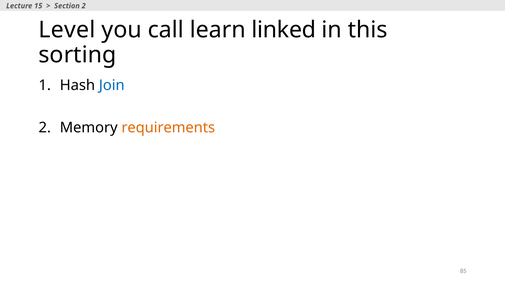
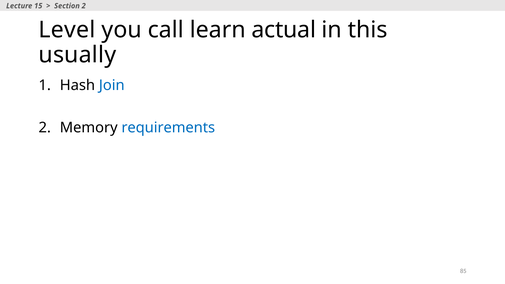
linked: linked -> actual
sorting: sorting -> usually
requirements colour: orange -> blue
